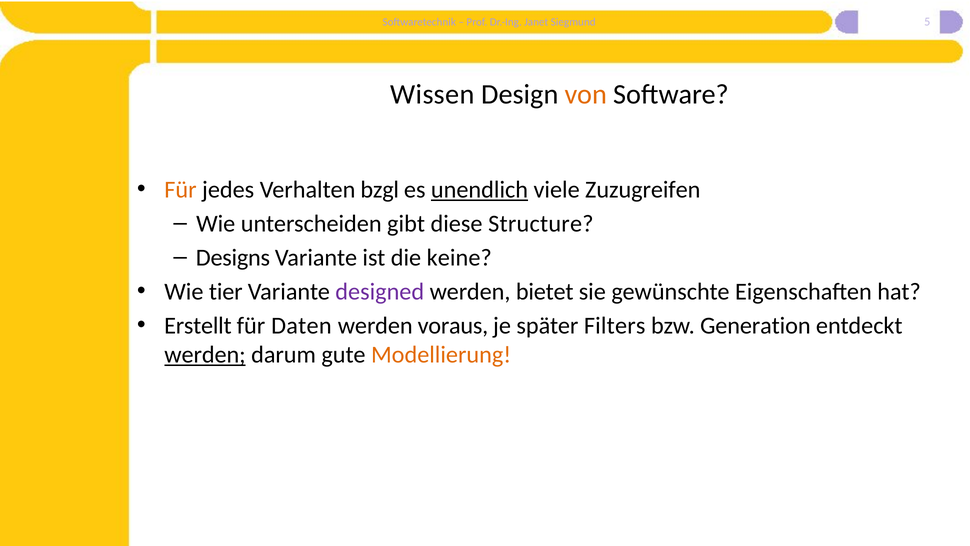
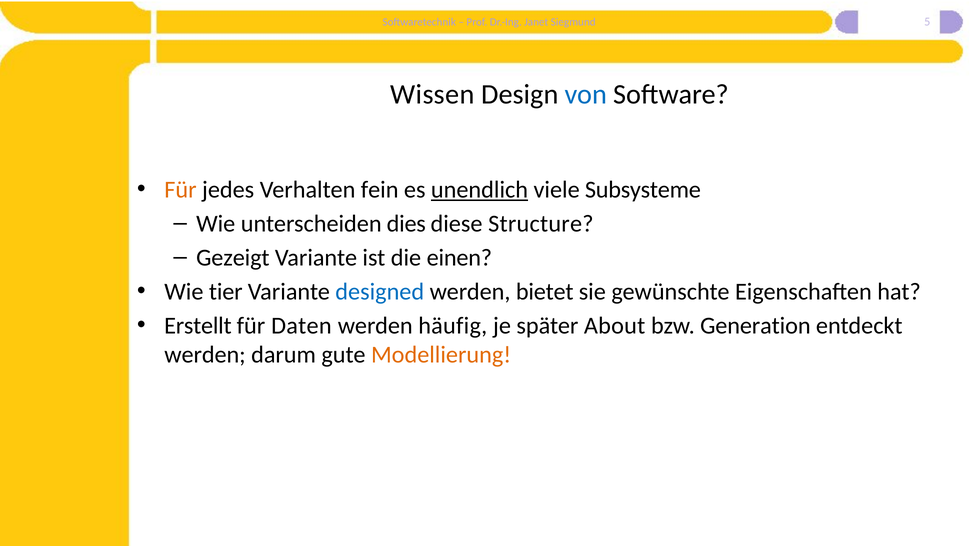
von colour: orange -> blue
bzgl: bzgl -> fein
Zuzugreifen: Zuzugreifen -> Subsysteme
gibt: gibt -> dies
Designs: Designs -> Gezeigt
keine: keine -> einen
designed colour: purple -> blue
voraus: voraus -> häufig
Filters: Filters -> About
werden at (205, 354) underline: present -> none
